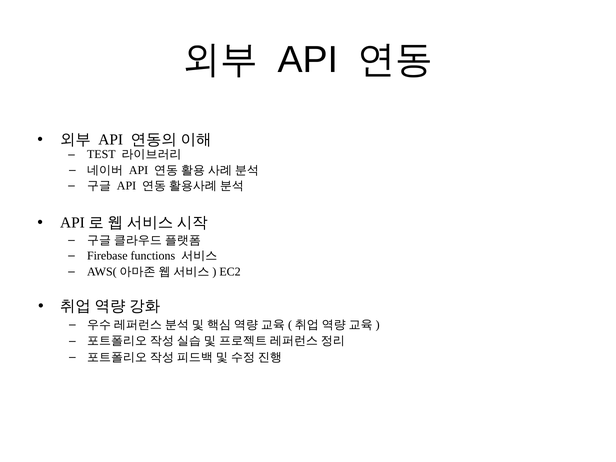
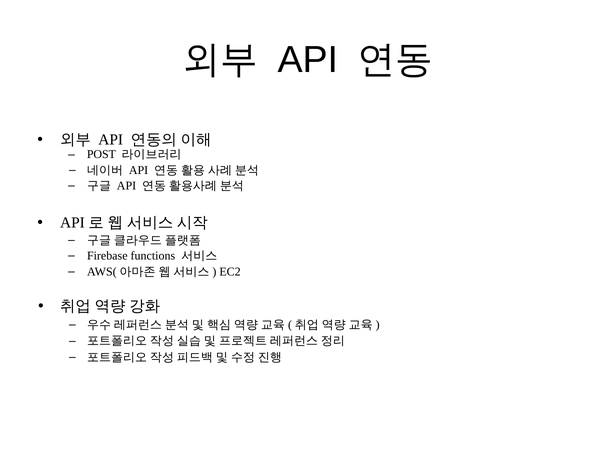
TEST: TEST -> POST
